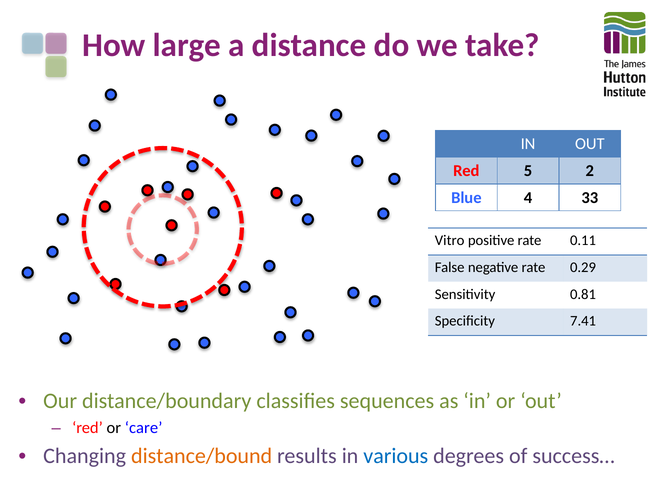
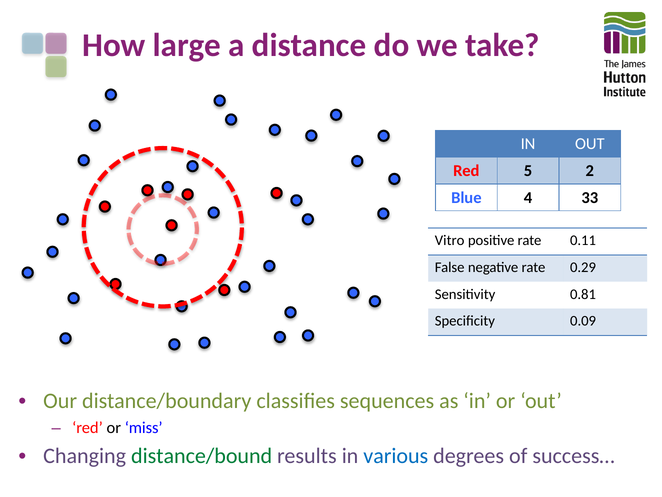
7.41: 7.41 -> 0.09
care: care -> miss
distance/bound colour: orange -> green
